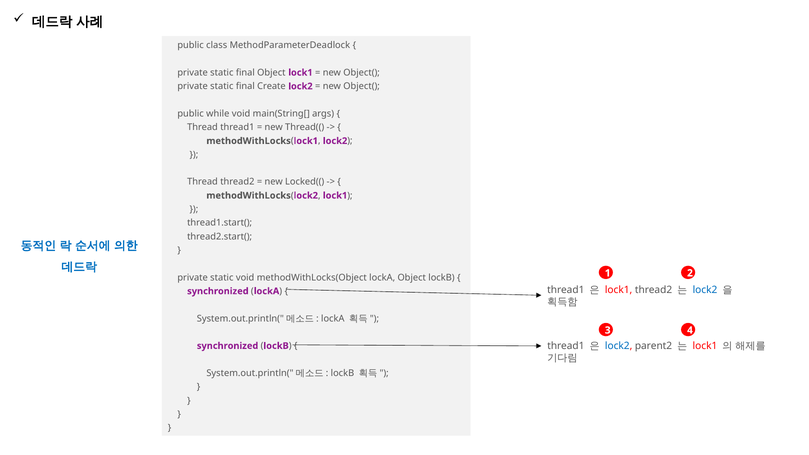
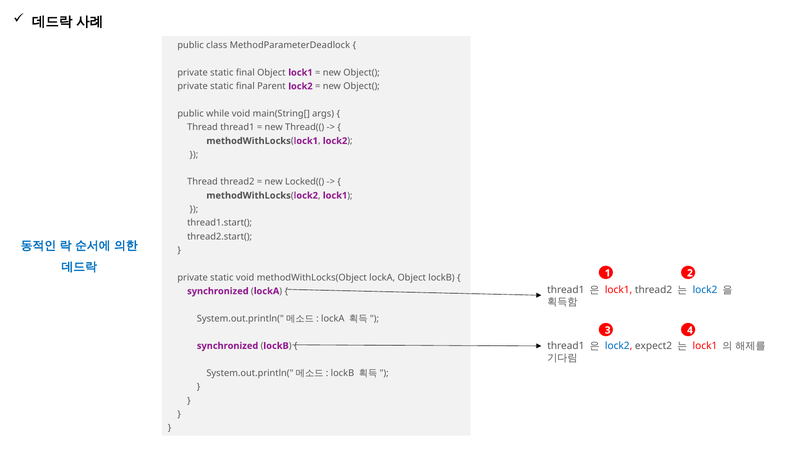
Create: Create -> Parent
parent2: parent2 -> expect2
